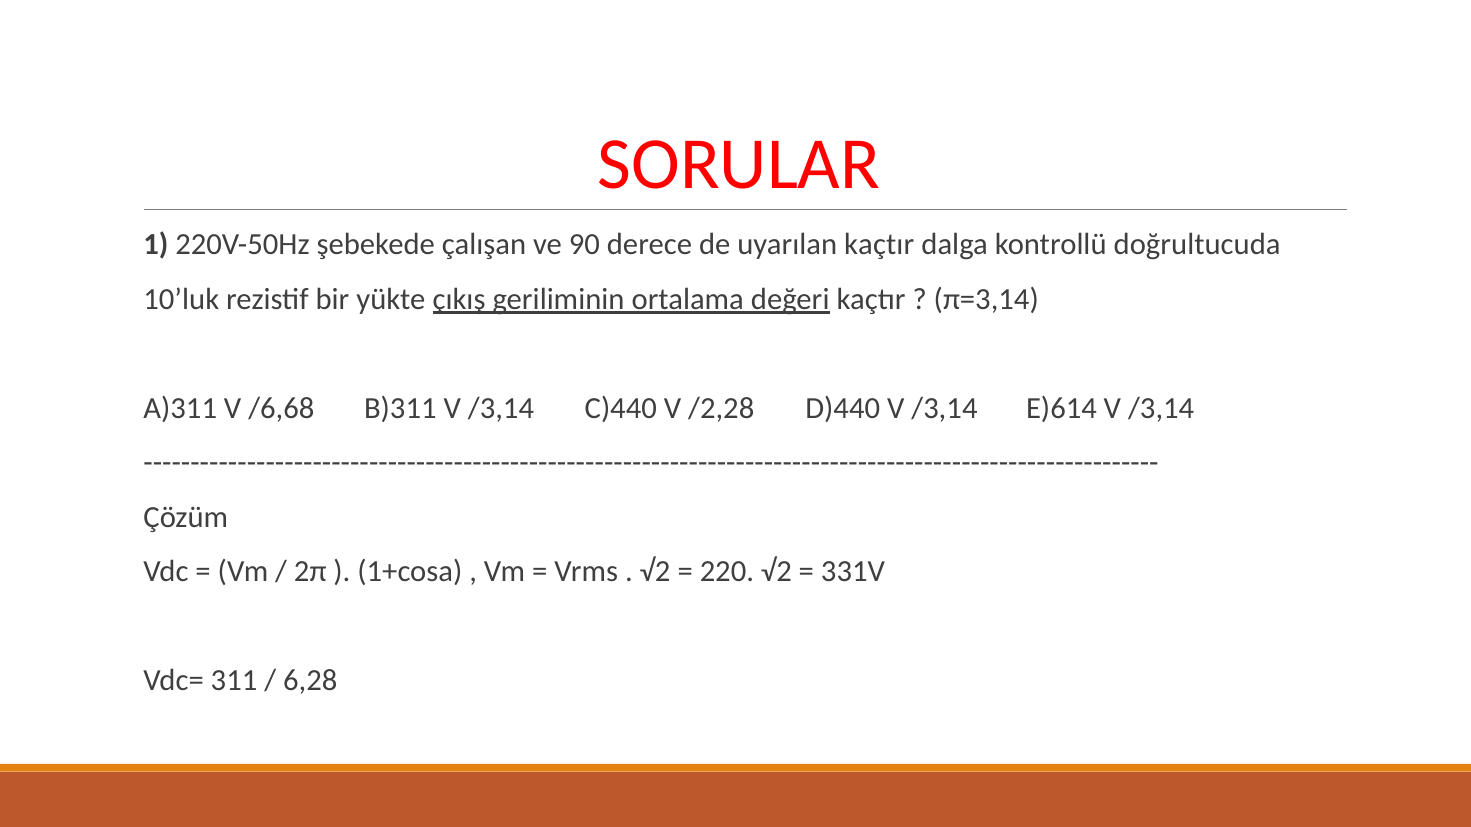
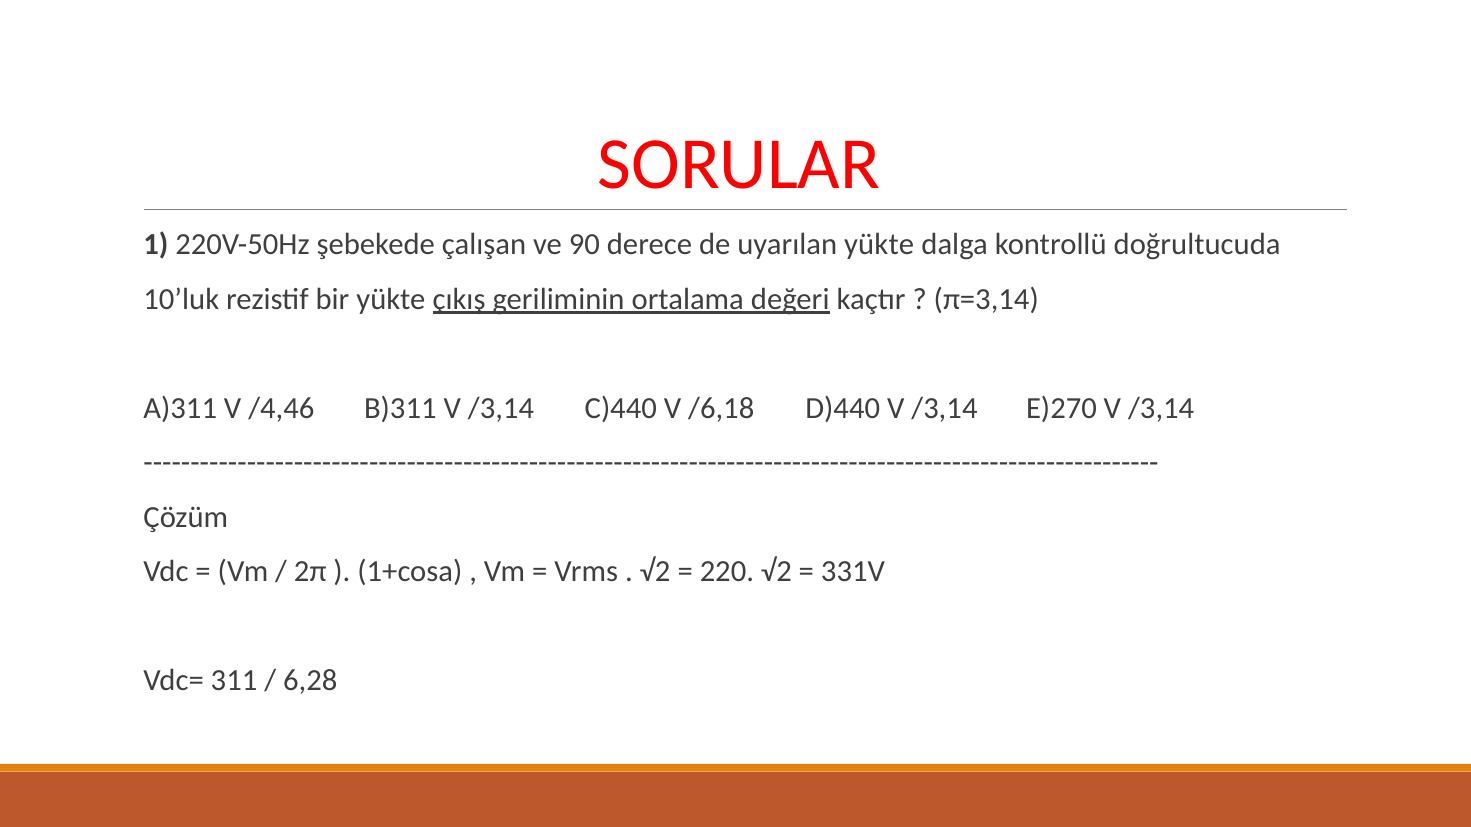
uyarılan kaçtır: kaçtır -> yükte
/6,68: /6,68 -> /4,46
/2,28: /2,28 -> /6,18
E)614: E)614 -> E)270
